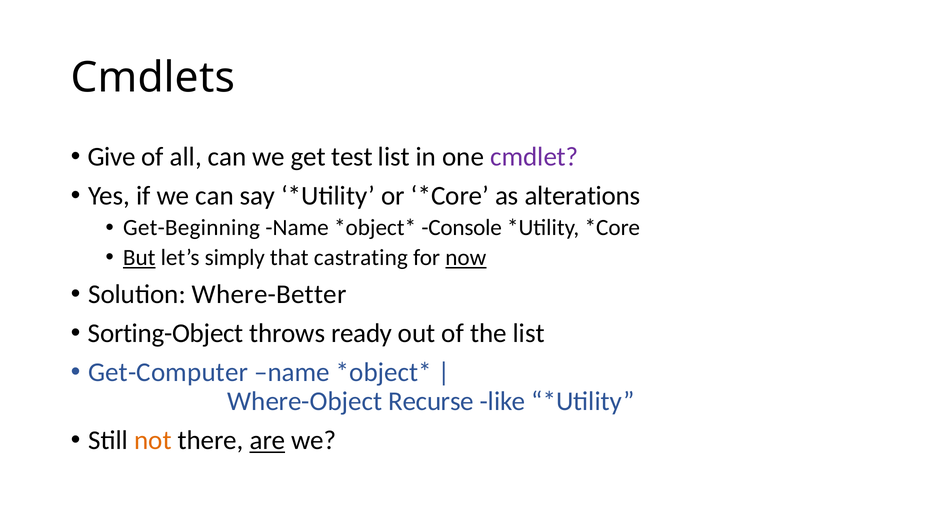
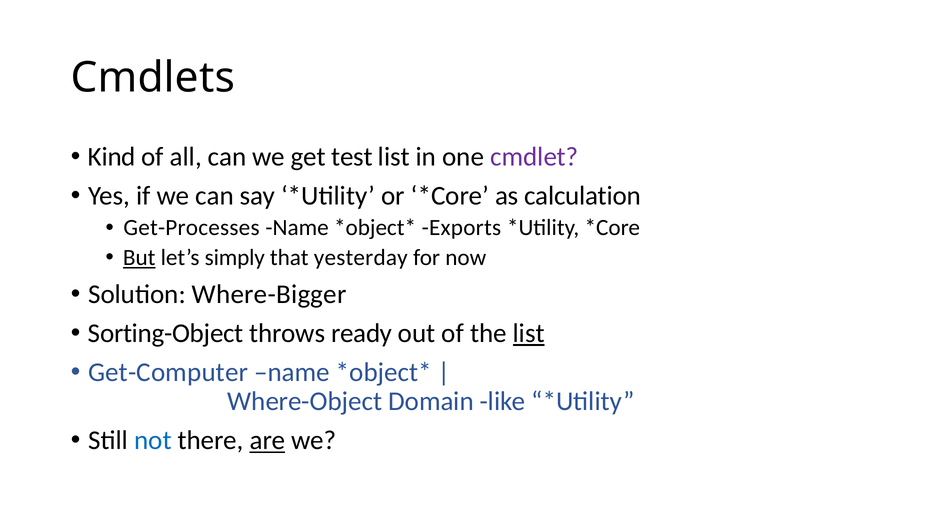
Give: Give -> Kind
alterations: alterations -> calculation
Get-Beginning: Get-Beginning -> Get-Processes
Console: Console -> Exports
castrating: castrating -> yesterday
now underline: present -> none
Where-Better: Where-Better -> Where-Bigger
list at (529, 333) underline: none -> present
Recurse: Recurse -> Domain
not colour: orange -> blue
